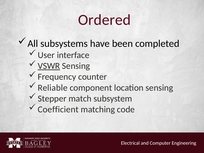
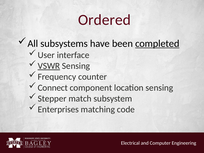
completed underline: none -> present
Reliable: Reliable -> Connect
Coefficient: Coefficient -> Enterprises
